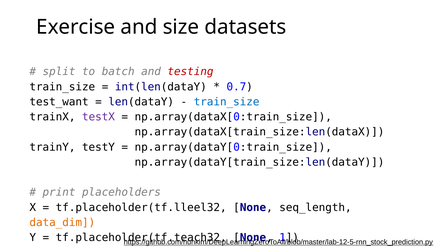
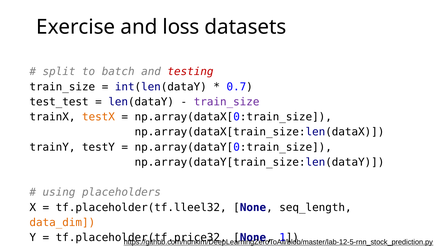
size: size -> loss
test_want: test_want -> test_test
train_size at (227, 102) colour: blue -> purple
testX colour: purple -> orange
print: print -> using
tf.placeholder(tf.teach32: tf.placeholder(tf.teach32 -> tf.placeholder(tf.price32
